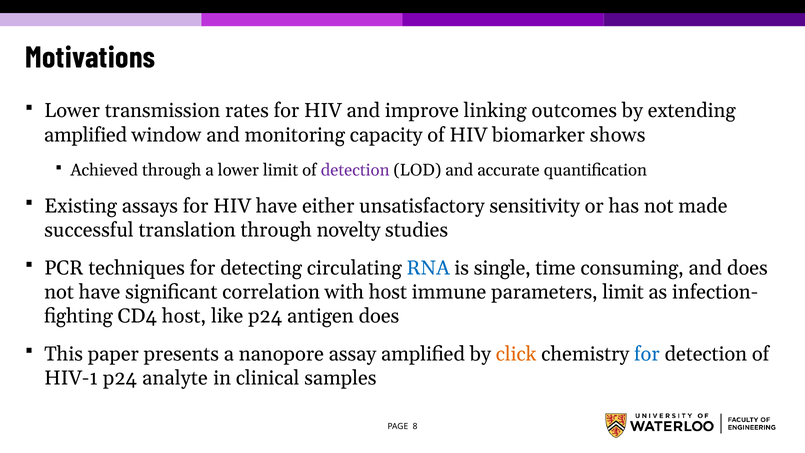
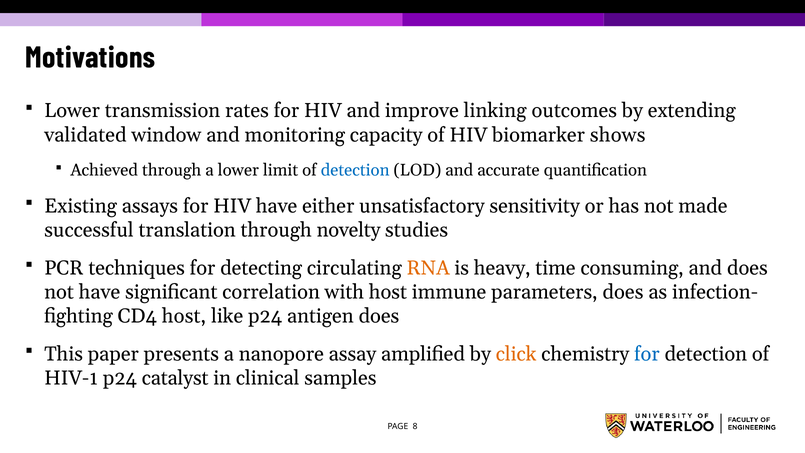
amplified at (86, 135): amplified -> validated
detection at (355, 170) colour: purple -> blue
RNA colour: blue -> orange
single: single -> heavy
parameters limit: limit -> does
analyte: analyte -> catalyst
